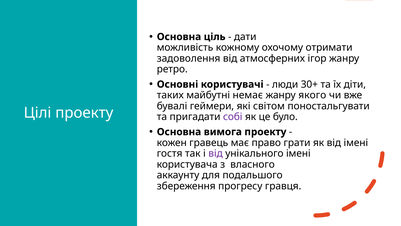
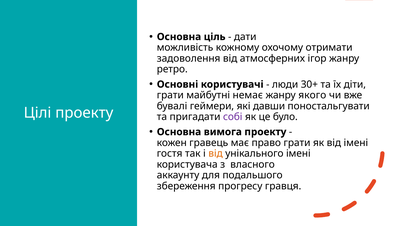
таких at (170, 95): таких -> грати
світом: світом -> давши
від at (216, 153) colour: purple -> orange
